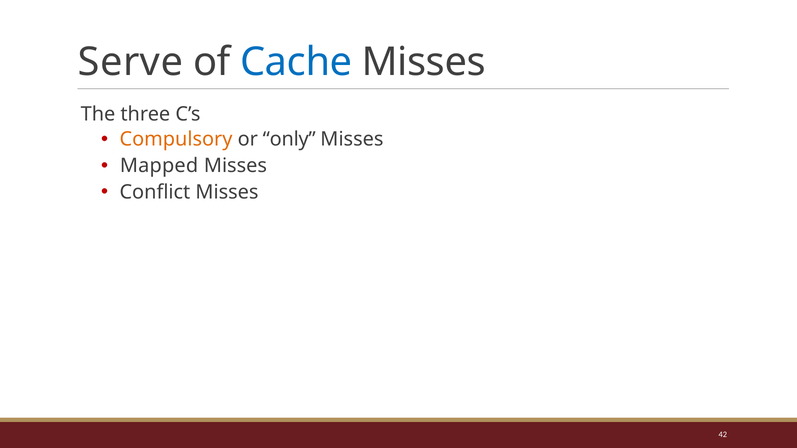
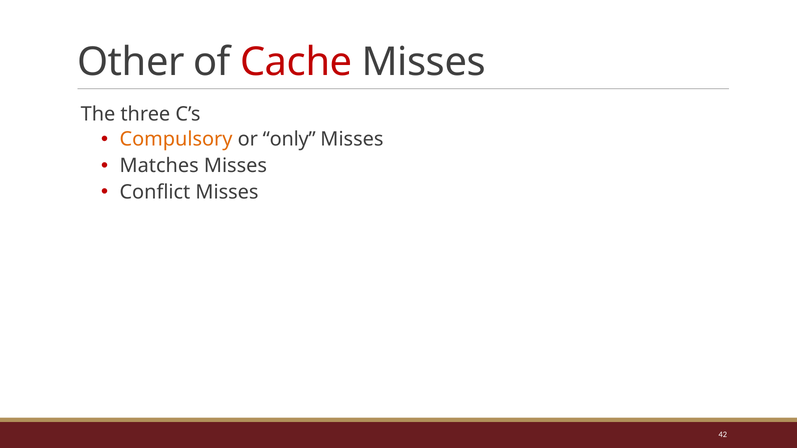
Serve: Serve -> Other
Cache colour: blue -> red
Mapped: Mapped -> Matches
